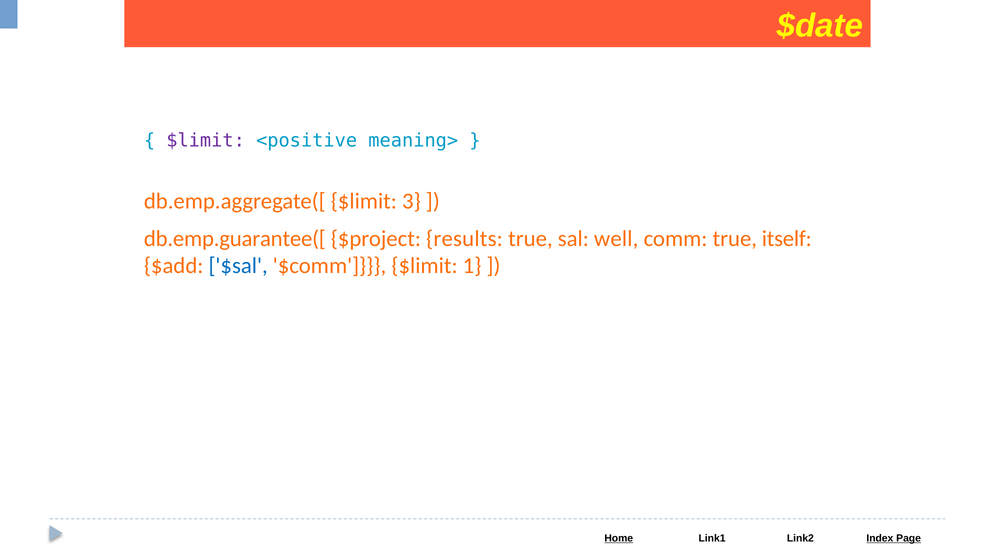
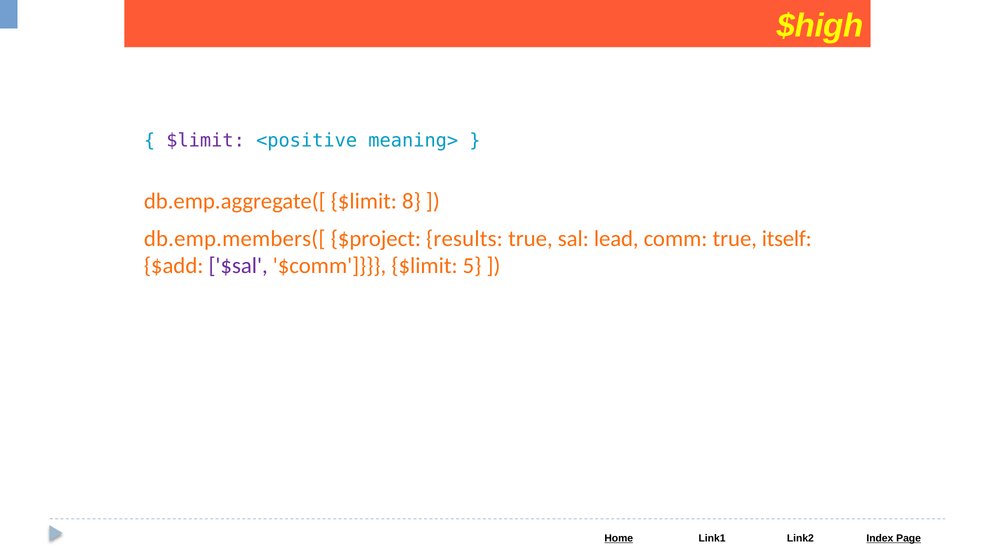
$date: $date -> $high
3: 3 -> 8
db.emp.guarantee([: db.emp.guarantee([ -> db.emp.members([
well: well -> lead
$sal colour: blue -> purple
1: 1 -> 5
